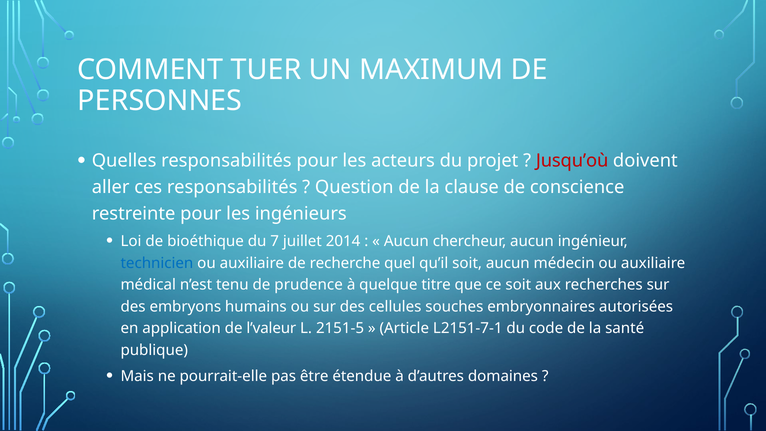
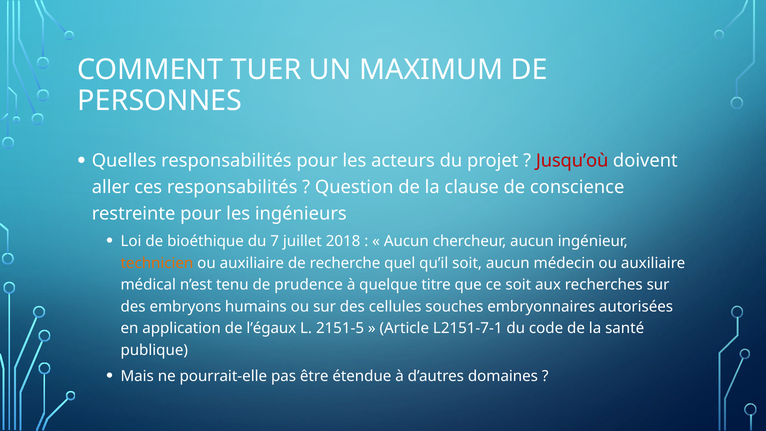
2014: 2014 -> 2018
technicien colour: blue -> orange
l’valeur: l’valeur -> l’égaux
